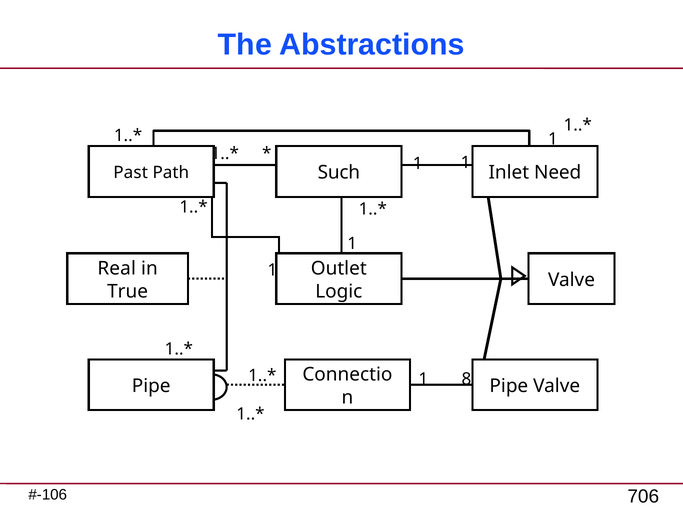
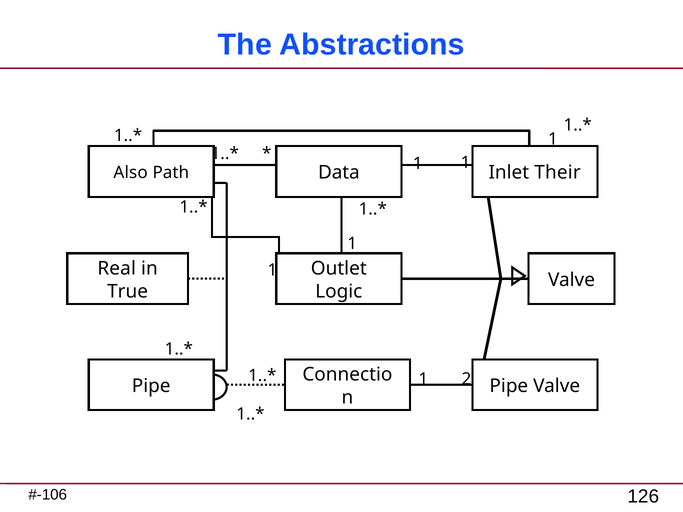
Past: Past -> Also
Such: Such -> Data
Need: Need -> Their
8: 8 -> 2
706: 706 -> 126
